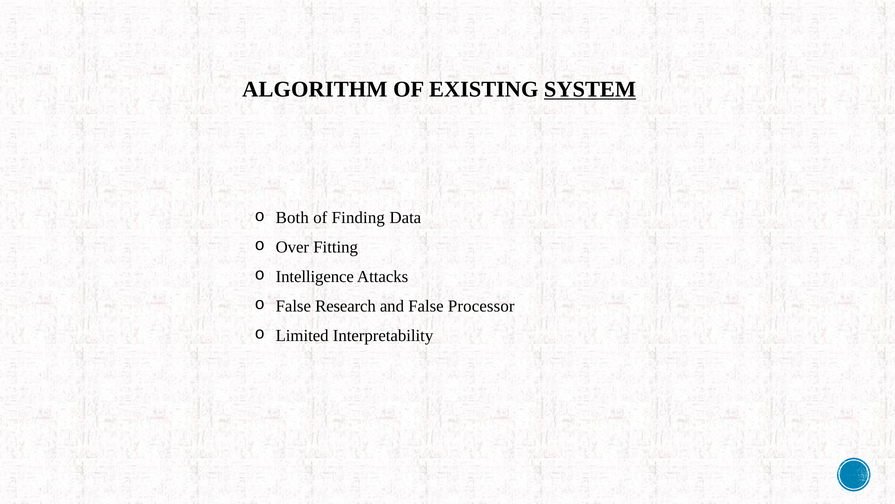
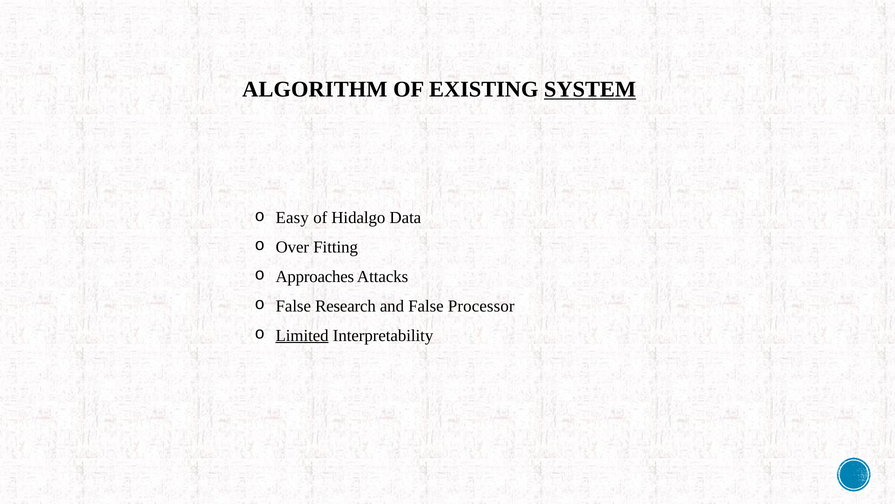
Both: Both -> Easy
Finding: Finding -> Hidalgo
Intelligence: Intelligence -> Approaches
Limited underline: none -> present
